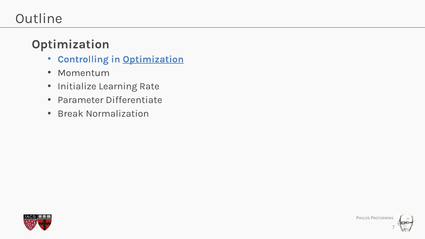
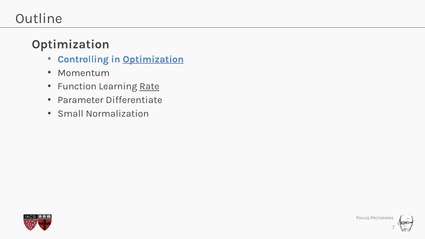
Initialize: Initialize -> Function
Rate underline: none -> present
Break: Break -> Small
